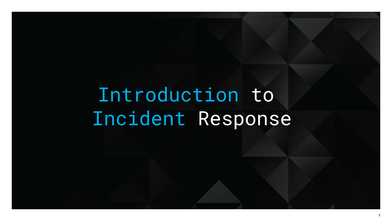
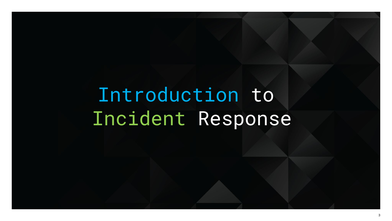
Incident colour: light blue -> light green
